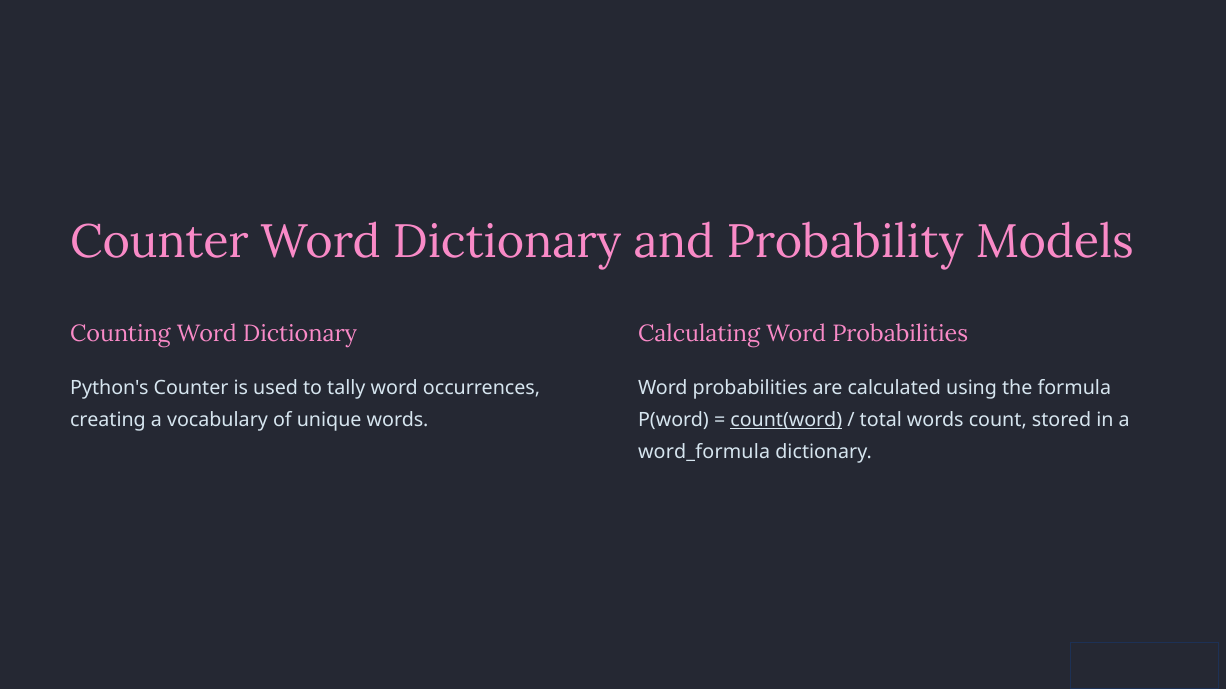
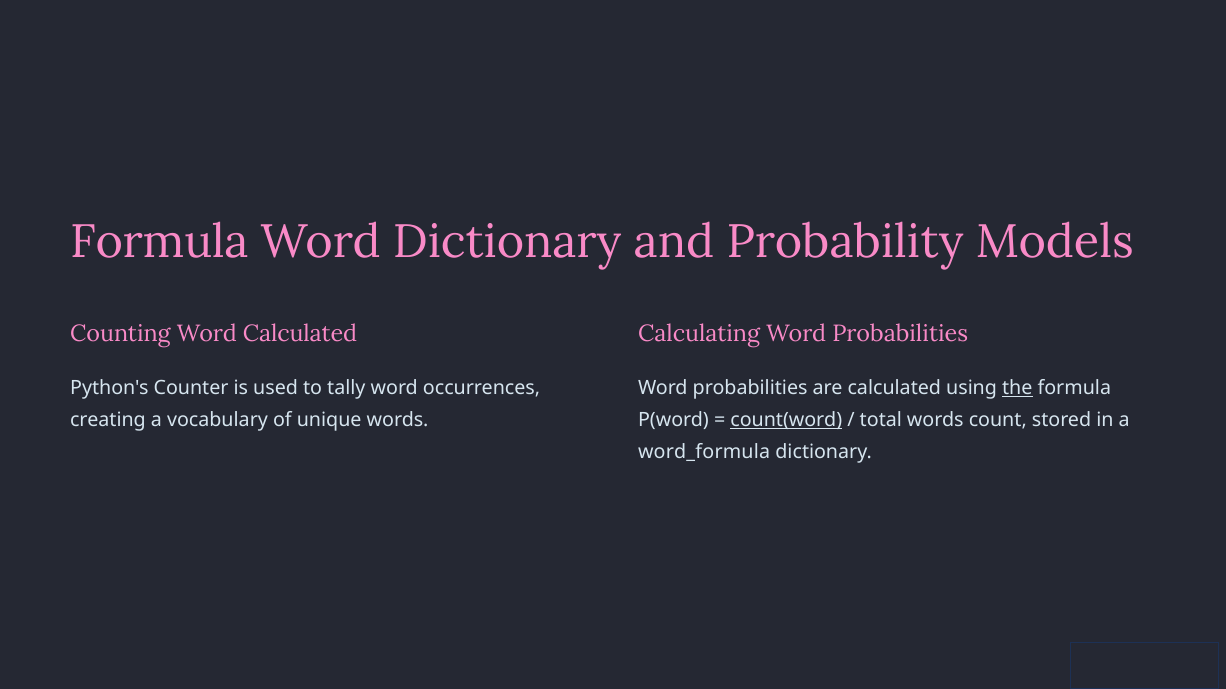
Counter at (159, 242): Counter -> Formula
Counting Word Dictionary: Dictionary -> Calculated
the underline: none -> present
